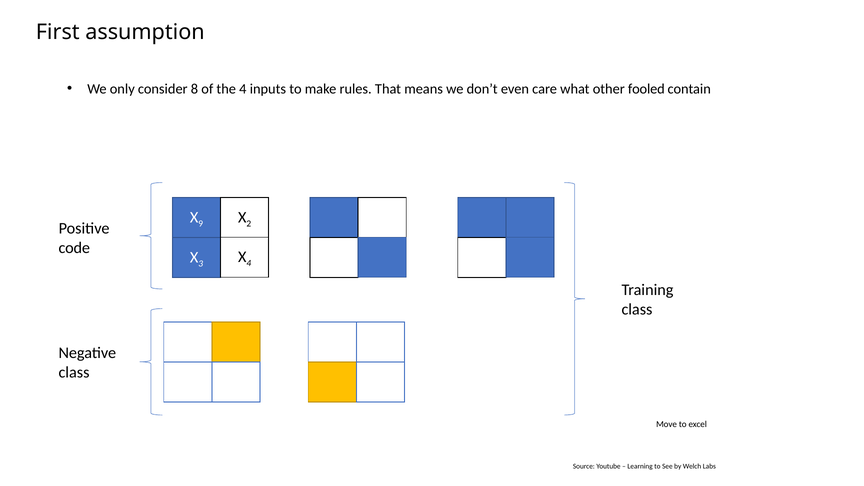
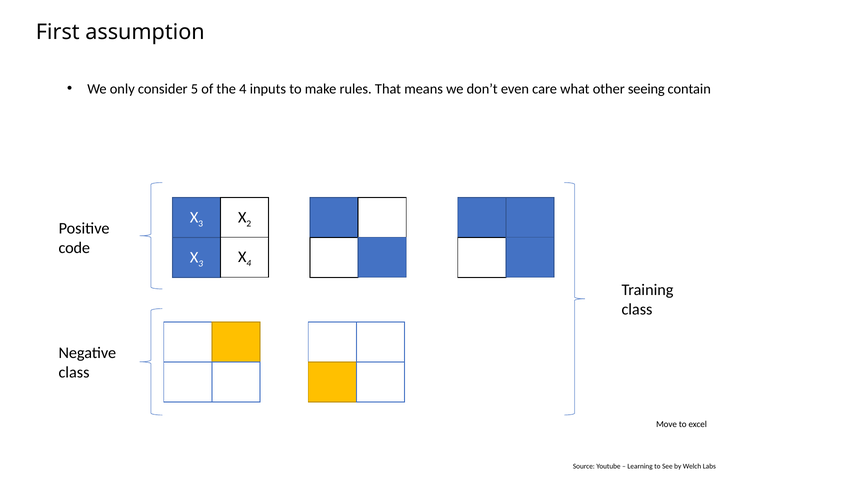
8: 8 -> 5
fooled: fooled -> seeing
9 at (201, 224): 9 -> 3
